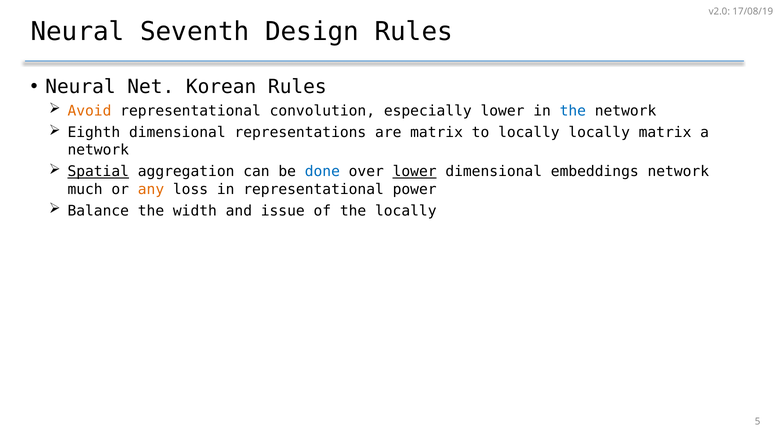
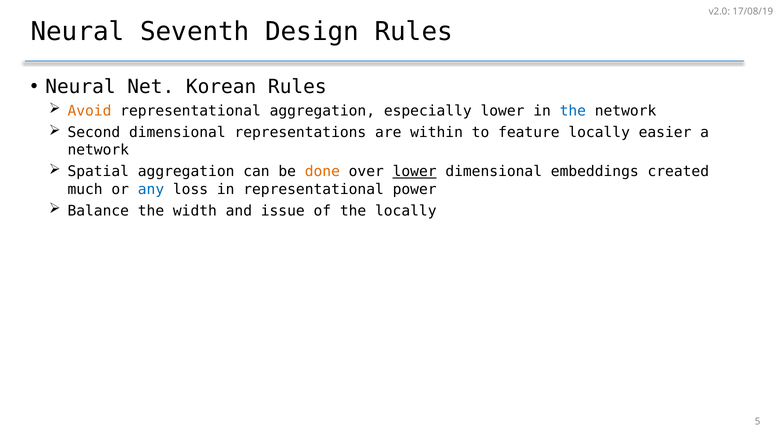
representational convolution: convolution -> aggregation
Eighth: Eighth -> Second
are matrix: matrix -> within
to locally: locally -> feature
locally matrix: matrix -> easier
Spatial underline: present -> none
done colour: blue -> orange
embeddings network: network -> created
any colour: orange -> blue
